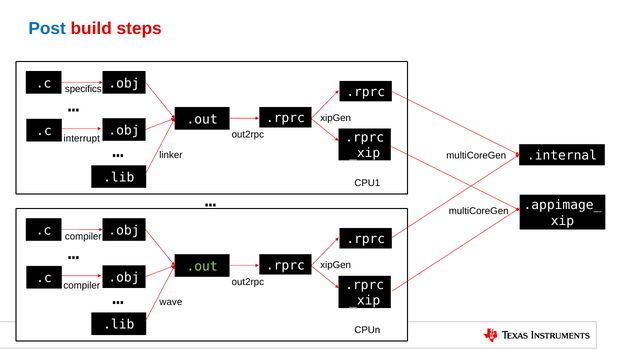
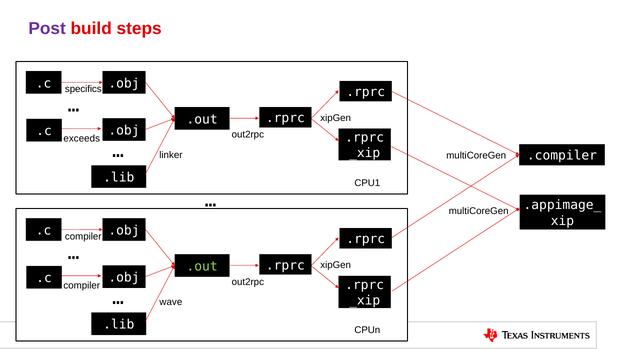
Post colour: blue -> purple
interrupt: interrupt -> exceeds
.internal: .internal -> .compiler
